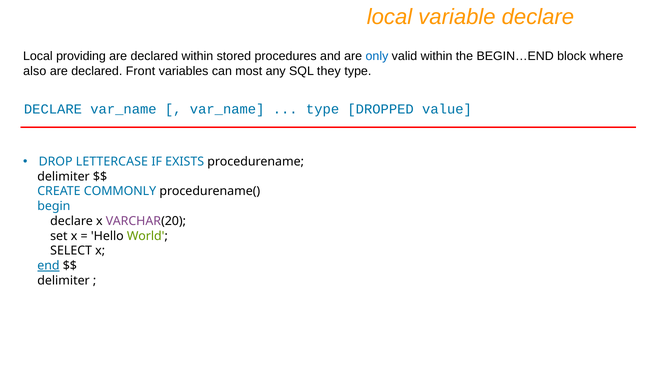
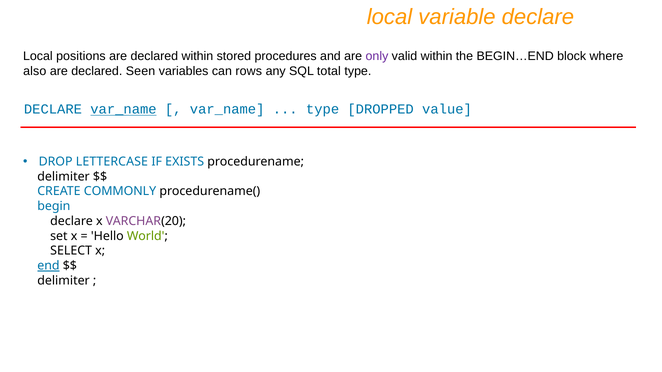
providing: providing -> positions
only colour: blue -> purple
Front: Front -> Seen
most: most -> rows
they: they -> total
var_name at (123, 109) underline: none -> present
